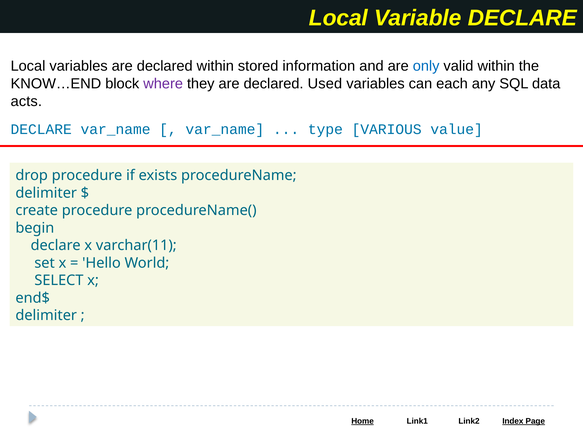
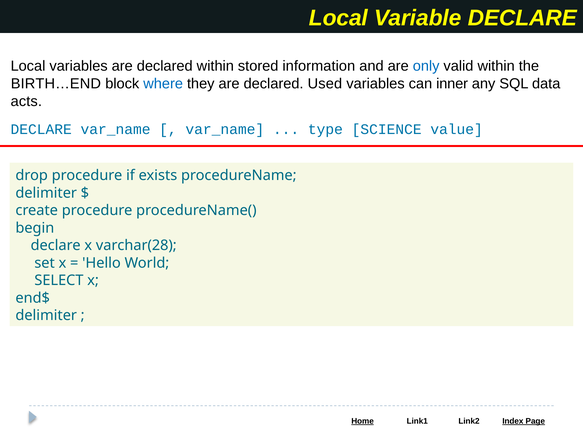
KNOW…END: KNOW…END -> BIRTH…END
where colour: purple -> blue
each: each -> inner
VARIOUS: VARIOUS -> SCIENCE
varchar(11: varchar(11 -> varchar(28
